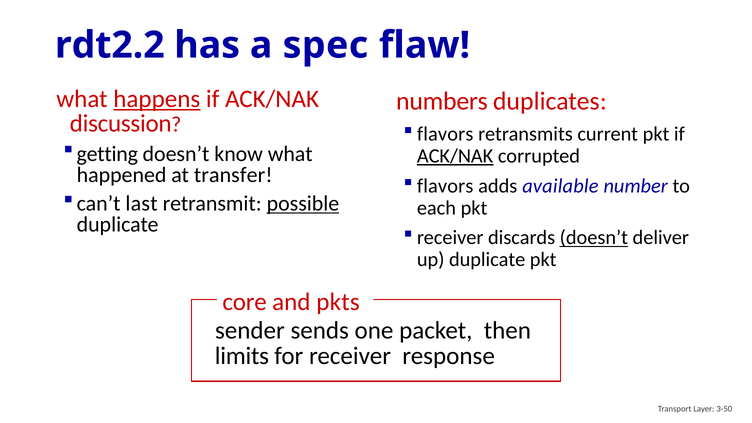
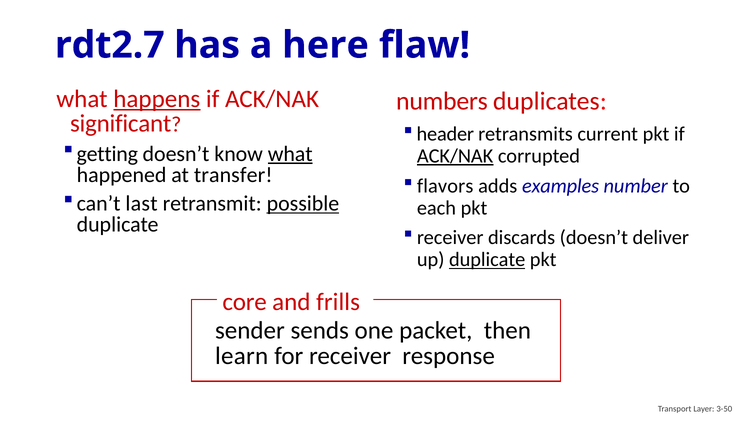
rdt2.2: rdt2.2 -> rdt2.7
spec: spec -> here
discussion: discussion -> significant
flavors at (445, 134): flavors -> header
what at (290, 154) underline: none -> present
available: available -> examples
doesn’t at (594, 238) underline: present -> none
duplicate at (487, 260) underline: none -> present
pkts: pkts -> frills
limits: limits -> learn
